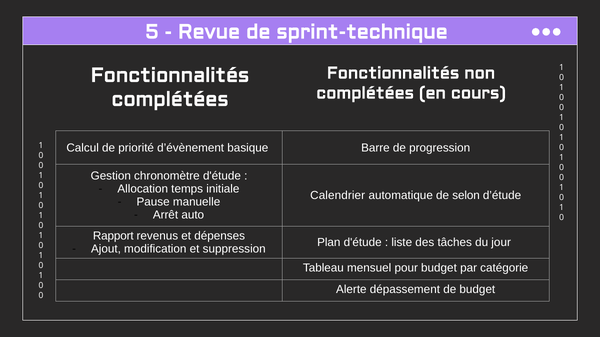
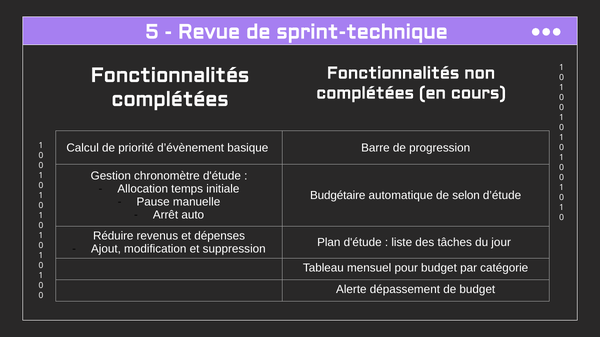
Calendrier: Calendrier -> Budgétaire
Rapport: Rapport -> Réduire
